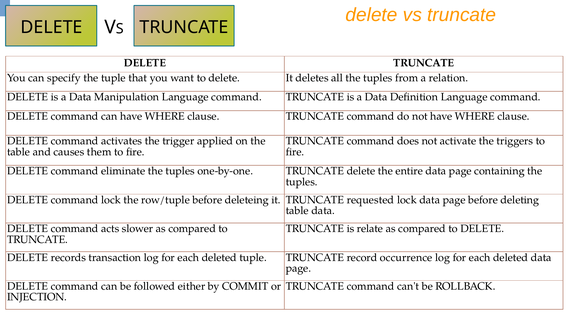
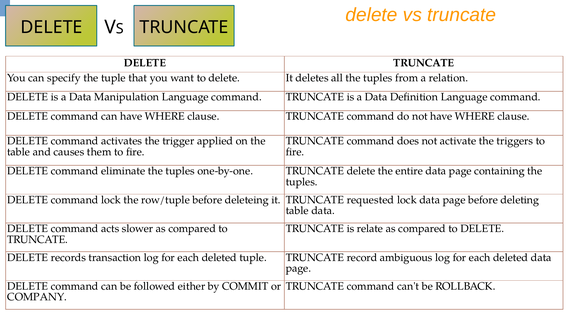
occurrence: occurrence -> ambiguous
INJECTION: INJECTION -> COMPANY
